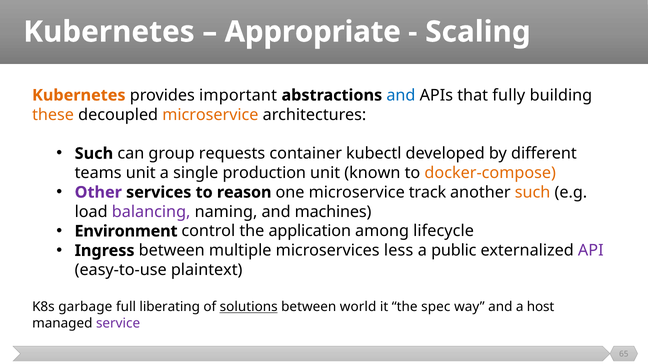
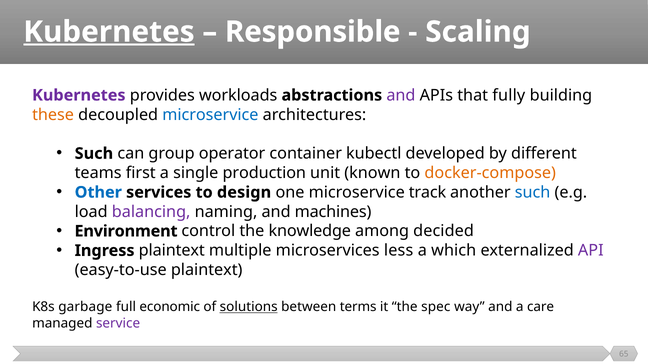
Kubernetes at (109, 32) underline: none -> present
Appropriate: Appropriate -> Responsible
Kubernetes at (79, 95) colour: orange -> purple
important: important -> workloads
and at (401, 95) colour: blue -> purple
microservice at (210, 115) colour: orange -> blue
requests: requests -> operator
teams unit: unit -> first
Other colour: purple -> blue
reason: reason -> design
such at (533, 193) colour: orange -> blue
application: application -> knowledge
lifecycle: lifecycle -> decided
Ingress between: between -> plaintext
public: public -> which
liberating: liberating -> economic
world: world -> terms
host: host -> care
